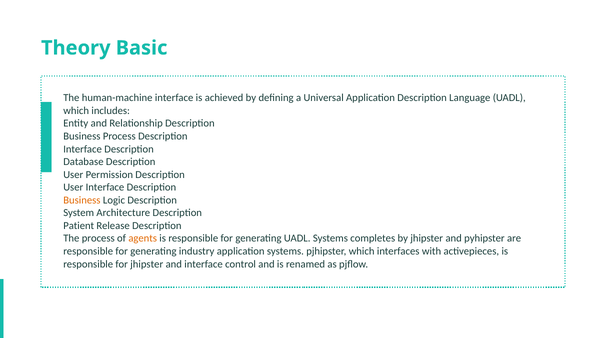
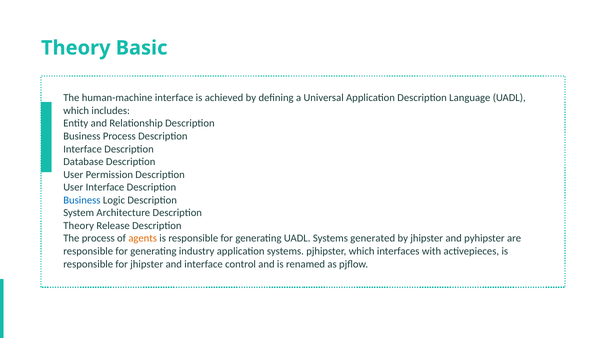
Business at (82, 200) colour: orange -> blue
Patient at (79, 226): Patient -> Theory
completes: completes -> generated
